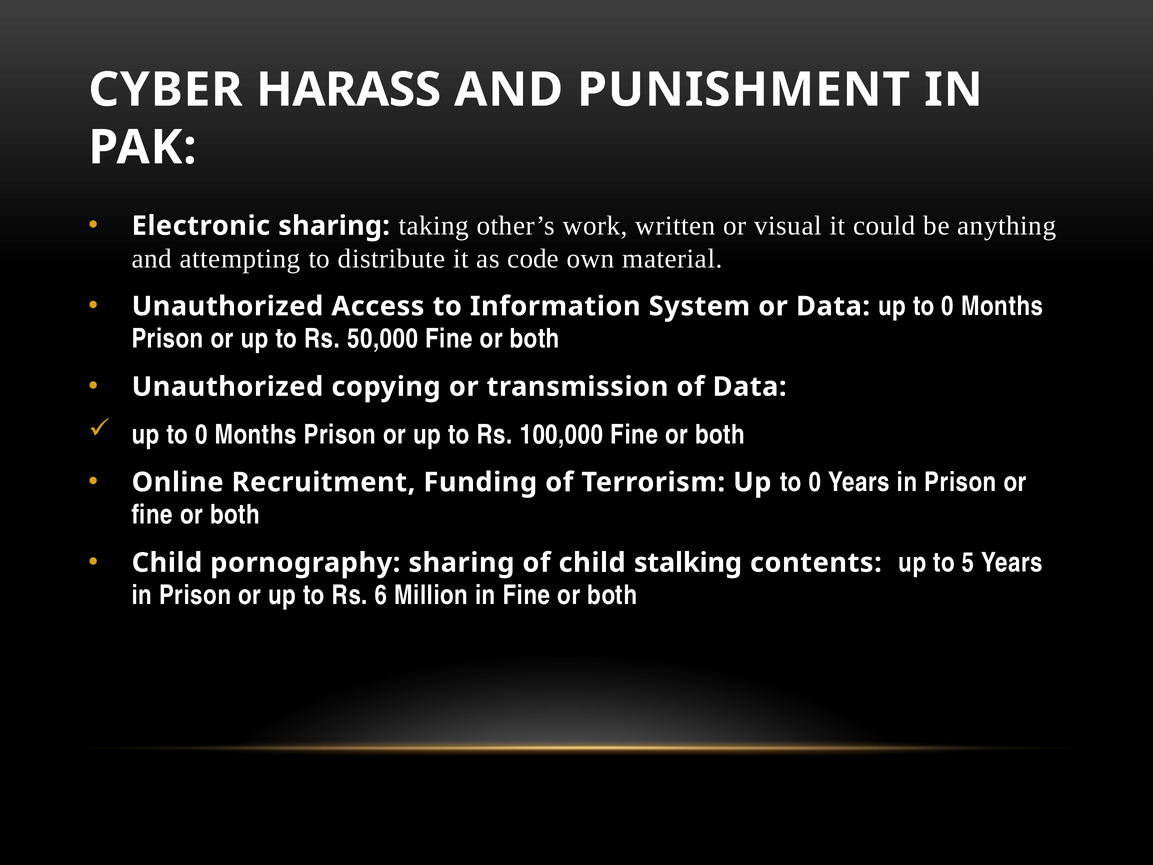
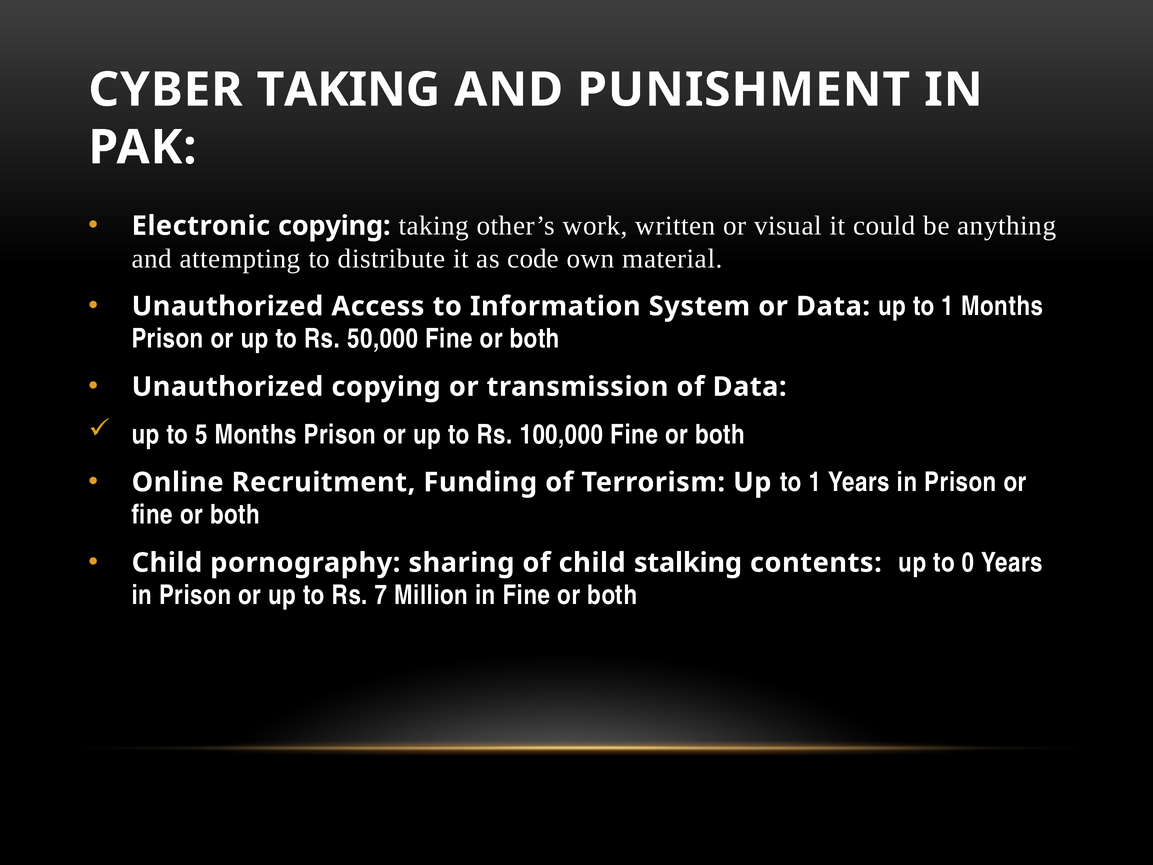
CYBER HARASS: HARASS -> TAKING
Electronic sharing: sharing -> copying
Data up to 0: 0 -> 1
0 at (201, 434): 0 -> 5
Terrorism Up to 0: 0 -> 1
5: 5 -> 0
6: 6 -> 7
